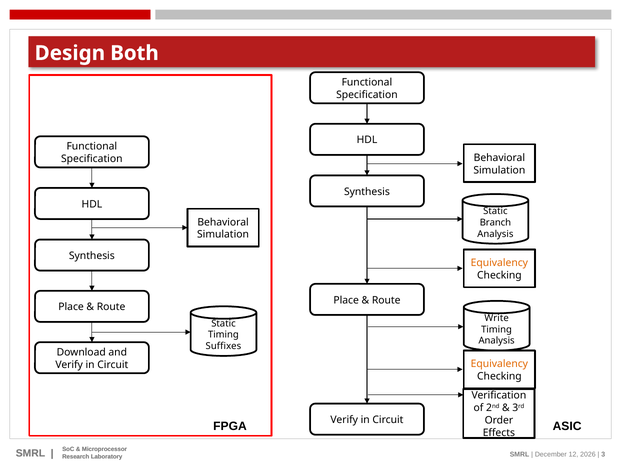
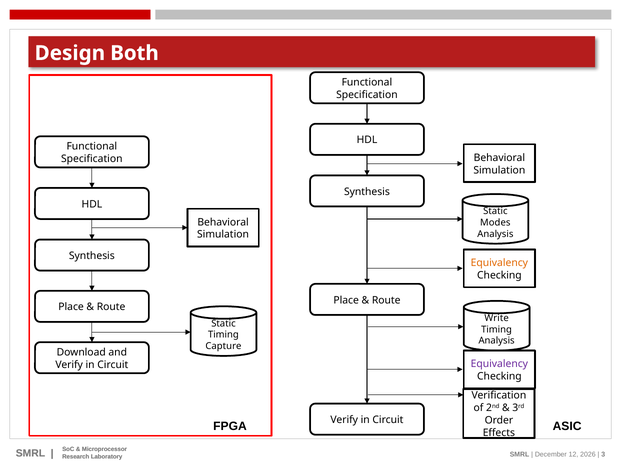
Branch: Branch -> Modes
Suffixes: Suffixes -> Capture
Equivalency at (499, 364) colour: orange -> purple
